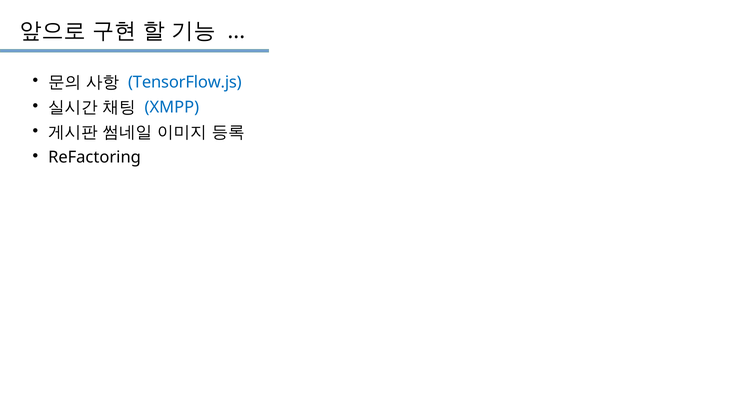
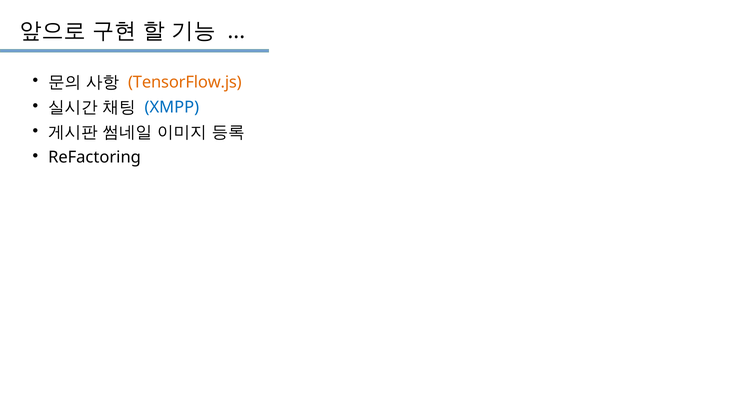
TensorFlow.js colour: blue -> orange
